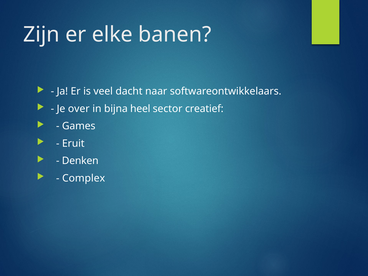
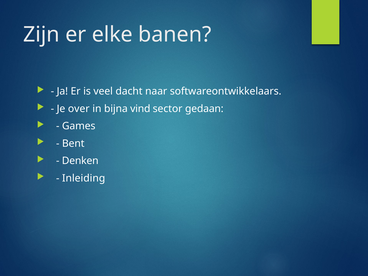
heel: heel -> vind
creatief: creatief -> gedaan
Eruit: Eruit -> Bent
Complex: Complex -> Inleiding
